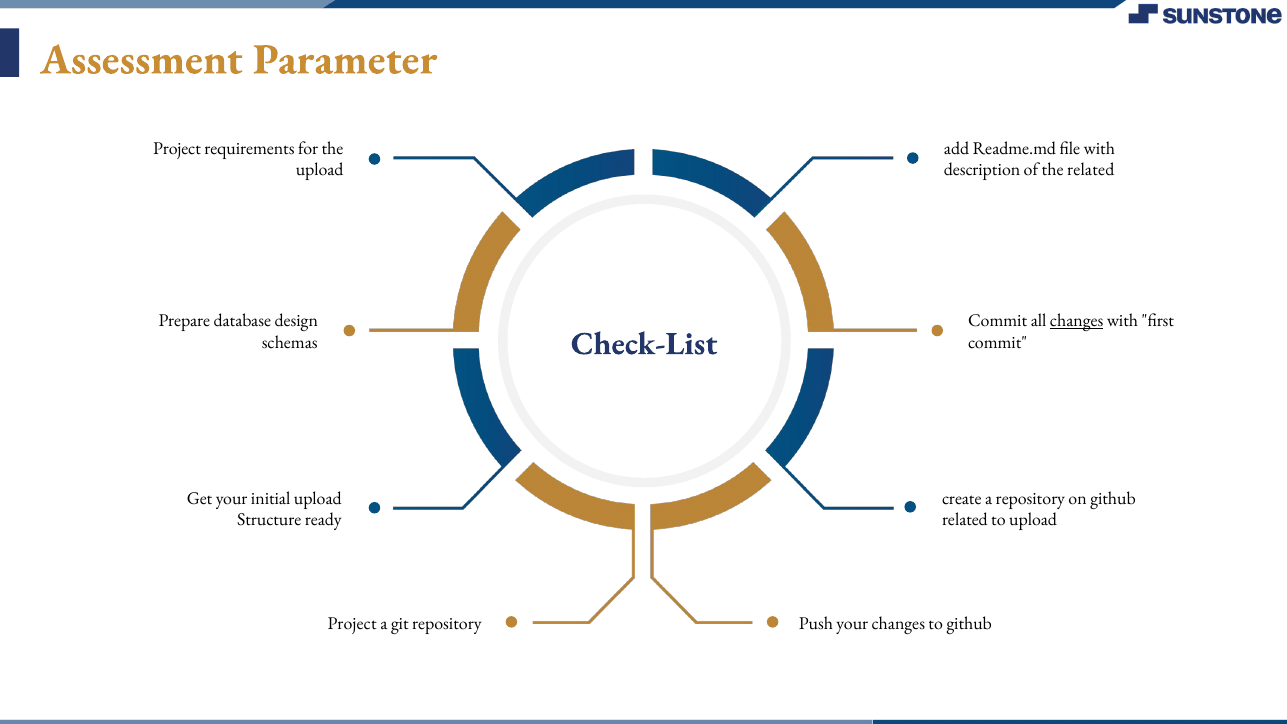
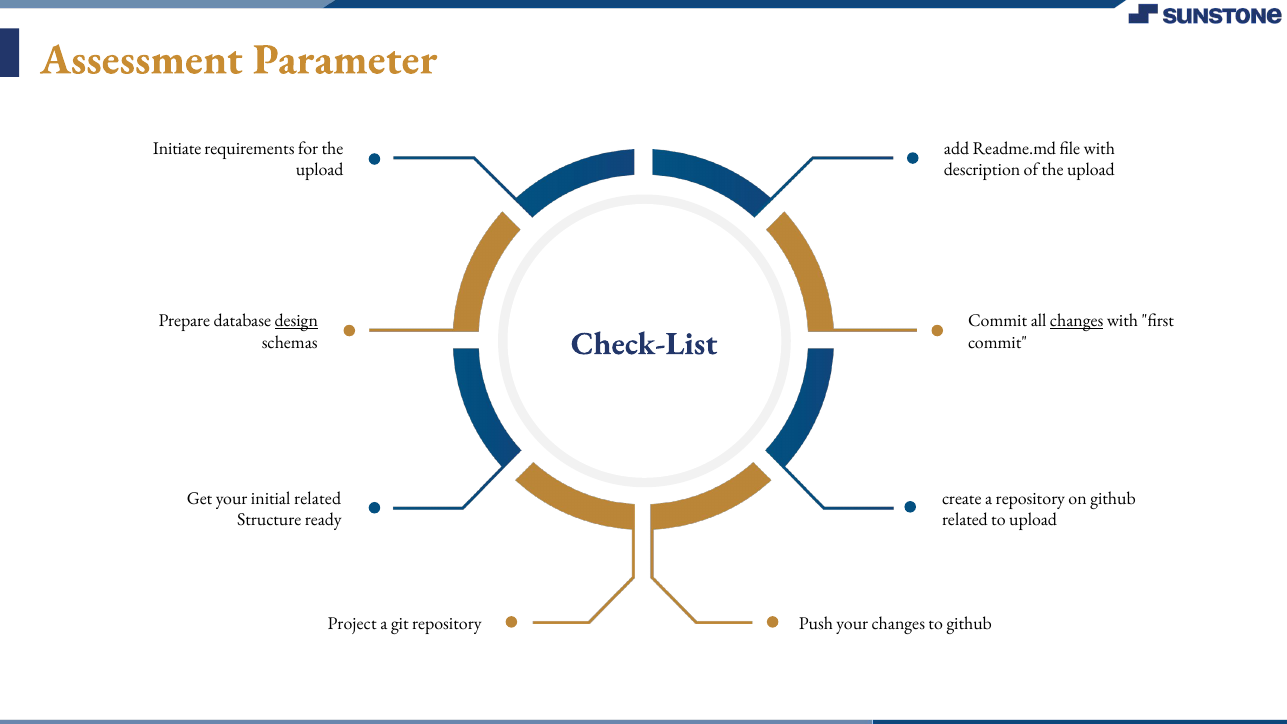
Project at (177, 148): Project -> Initiate
of the related: related -> upload
design underline: none -> present
initial upload: upload -> related
